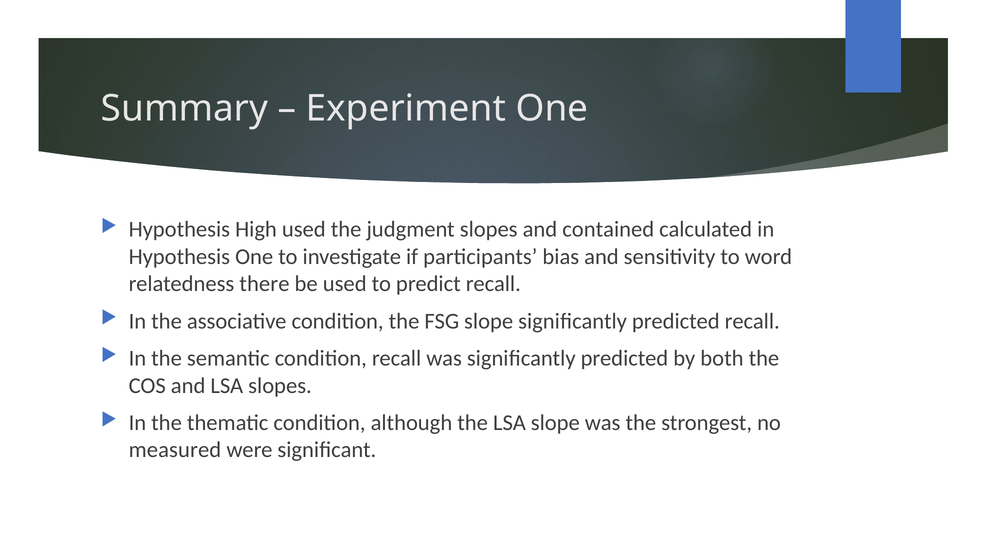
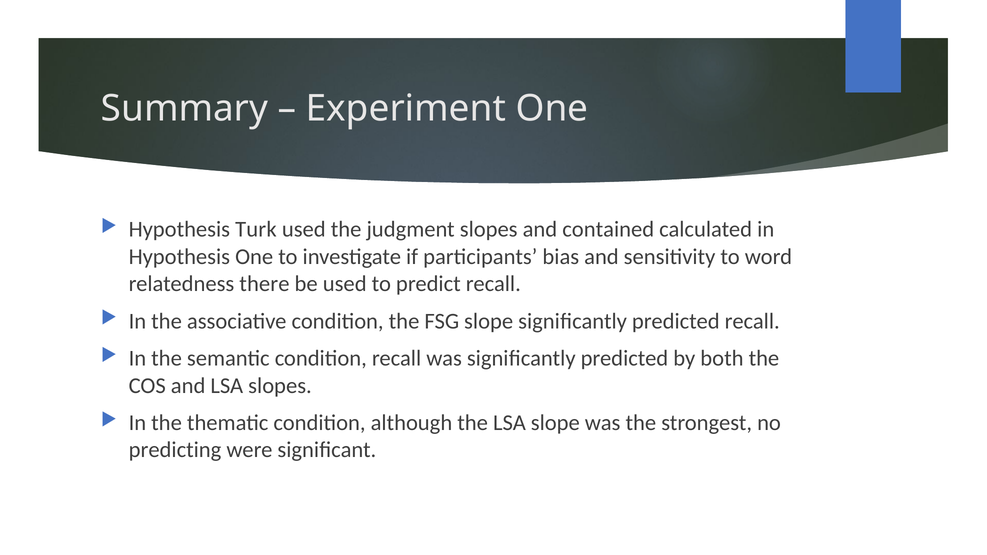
High: High -> Turk
measured: measured -> predicting
